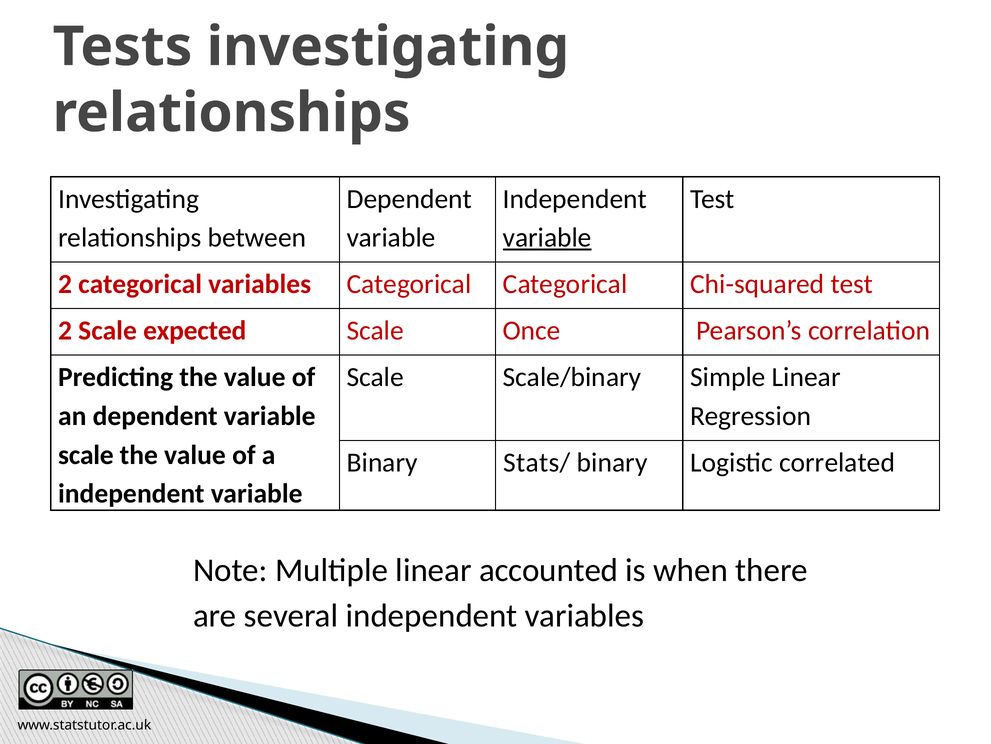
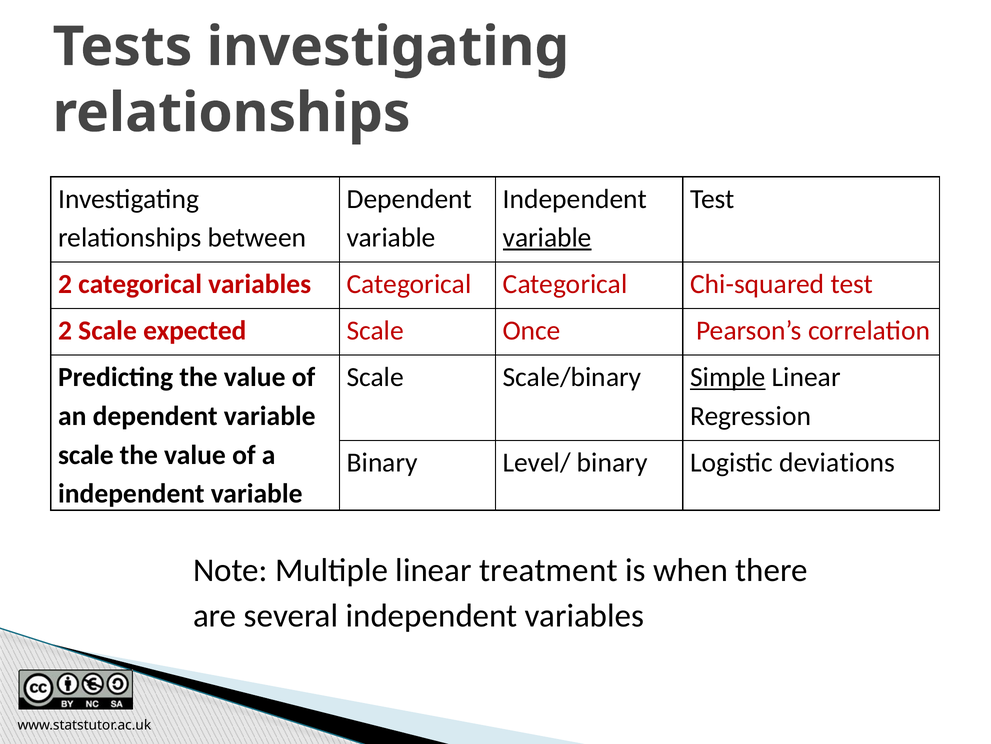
Simple underline: none -> present
Stats/: Stats/ -> Level/
correlated: correlated -> deviations
accounted: accounted -> treatment
